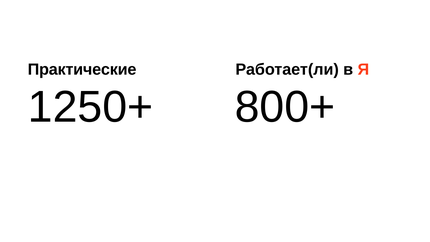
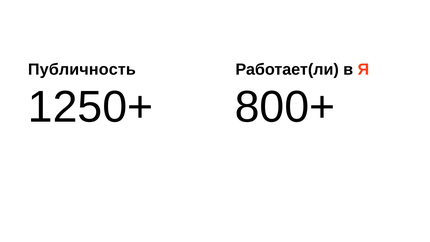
Практические: Практические -> Публичность
